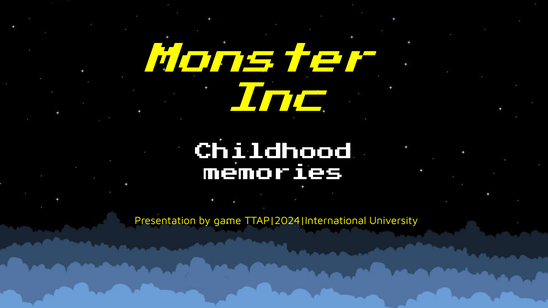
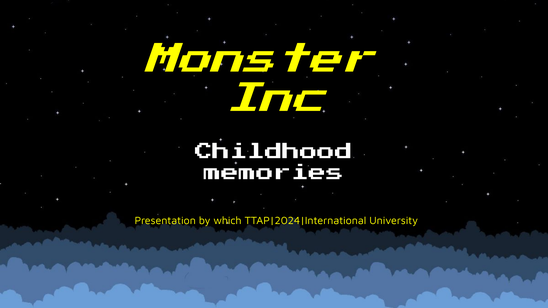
game: game -> which
